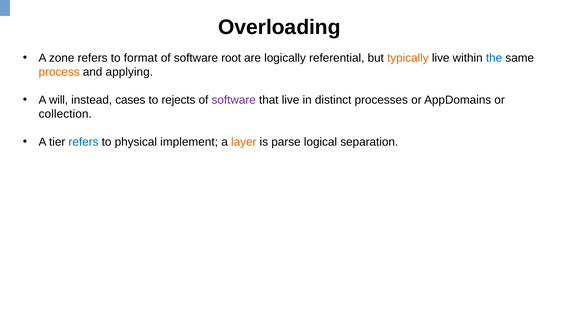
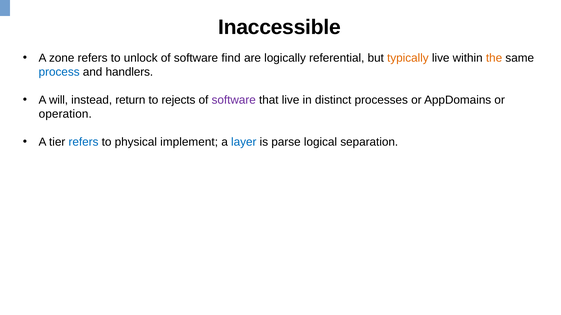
Overloading: Overloading -> Inaccessible
format: format -> unlock
root: root -> find
the colour: blue -> orange
process colour: orange -> blue
applying: applying -> handlers
cases: cases -> return
collection: collection -> operation
layer colour: orange -> blue
